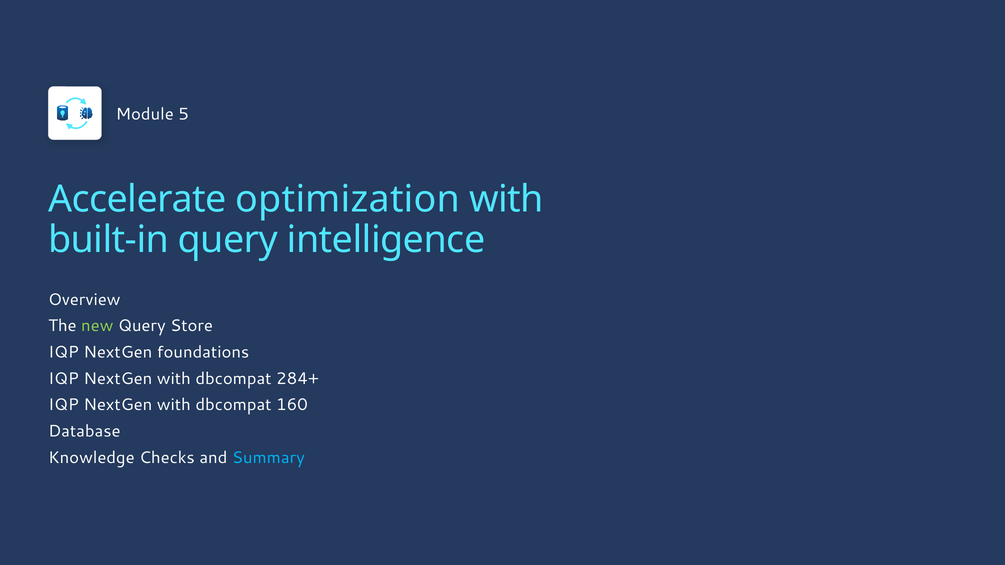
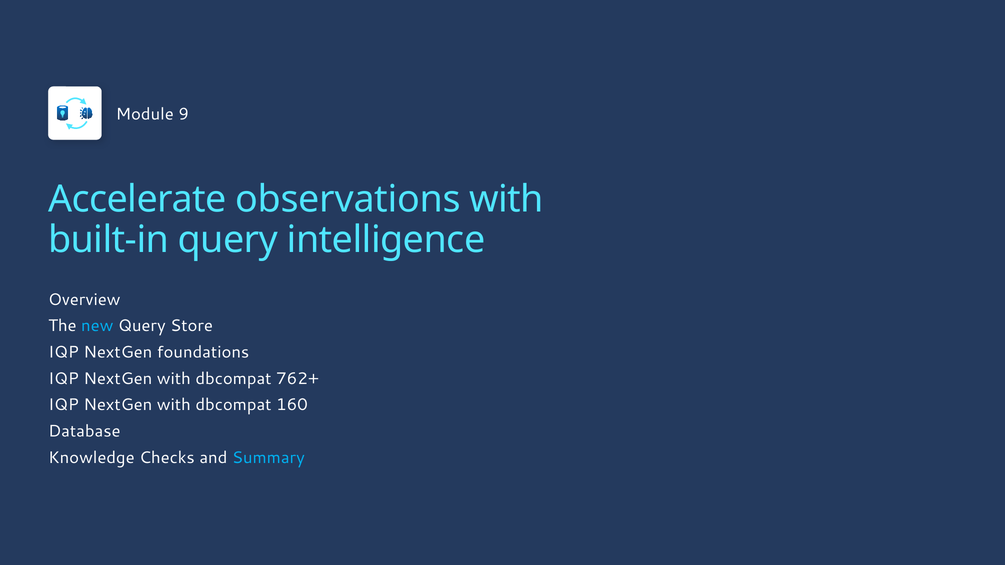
5: 5 -> 9
optimization: optimization -> observations
new colour: light green -> light blue
284+: 284+ -> 762+
